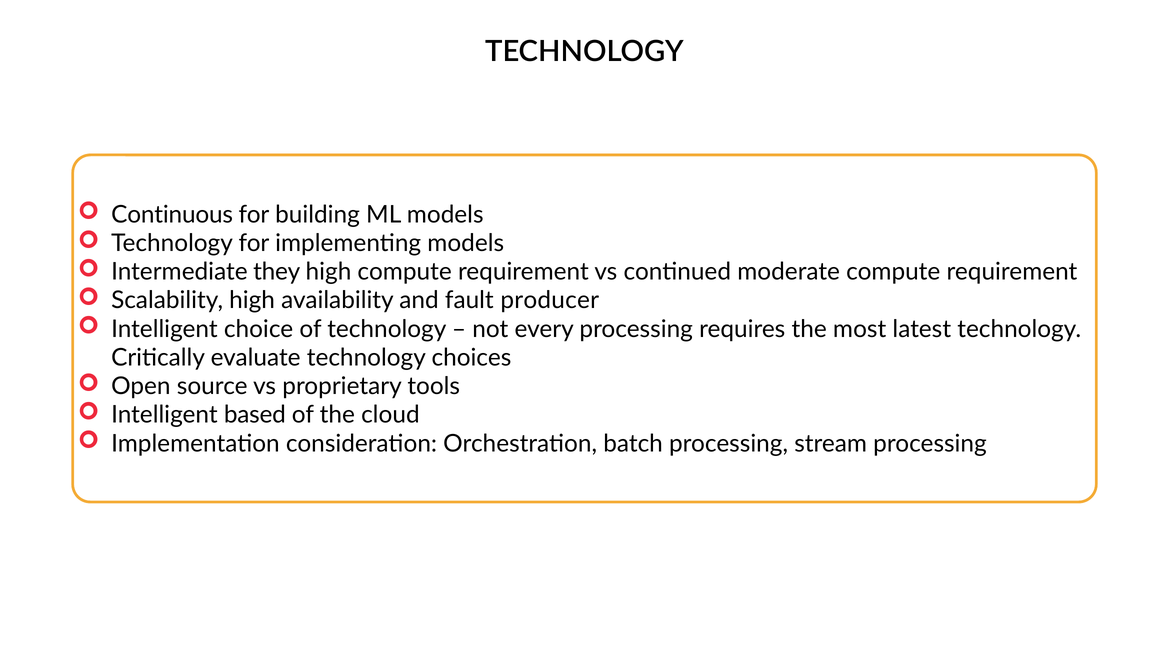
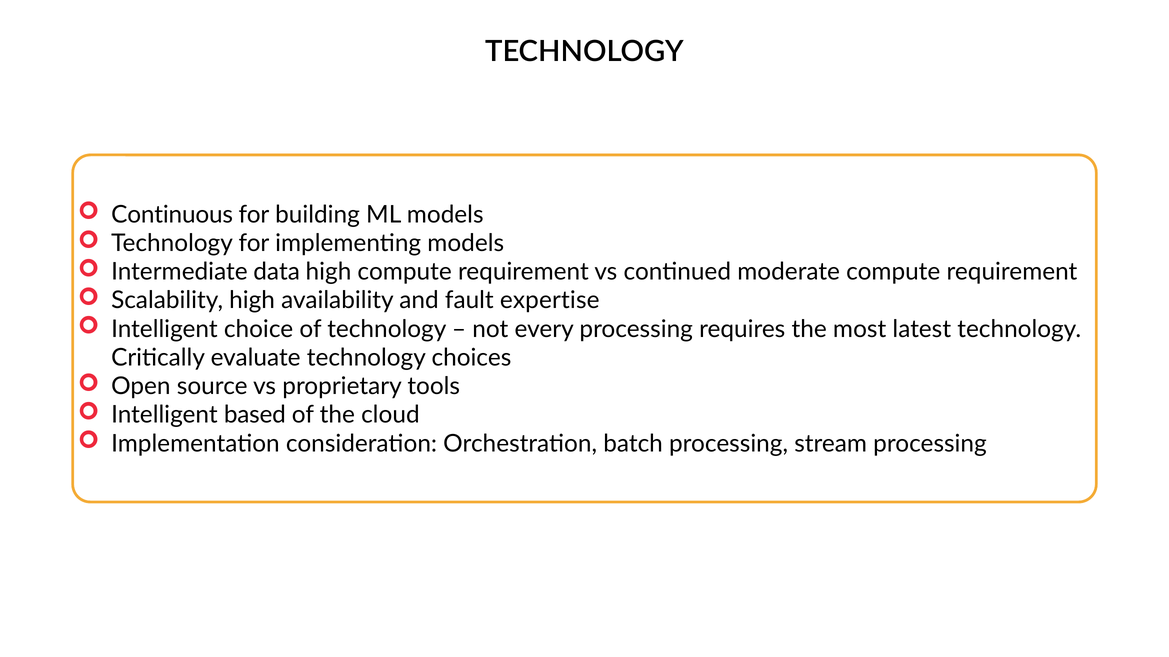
they: they -> data
producer: producer -> expertise
